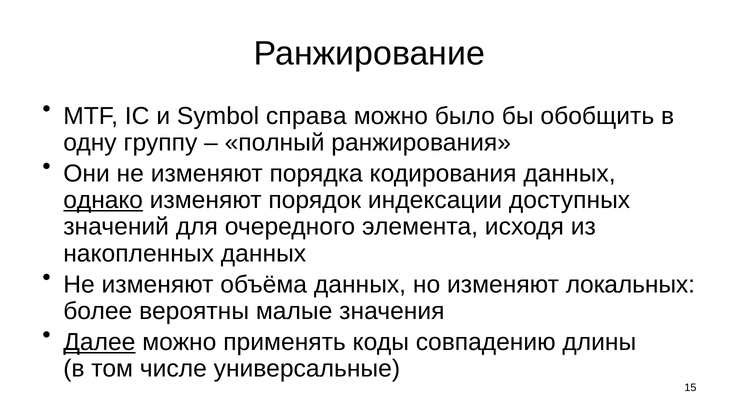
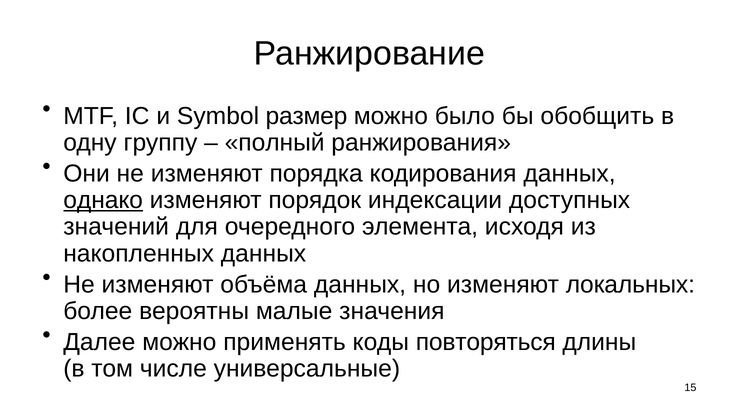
справа: справа -> размер
Далее underline: present -> none
совпадению: совпадению -> повторяться
